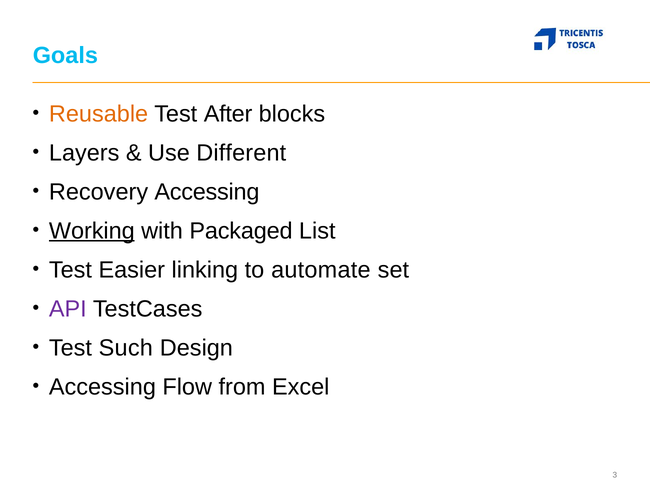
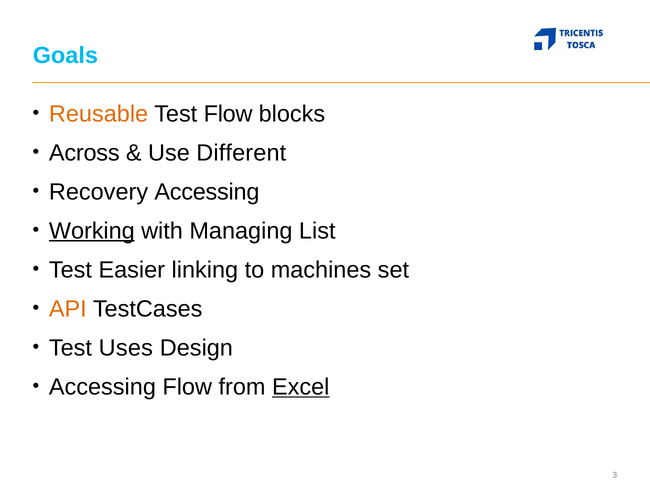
Test After: After -> Flow
Layers: Layers -> Across
Packaged: Packaged -> Managing
automate: automate -> machines
API colour: purple -> orange
Such: Such -> Uses
Excel underline: none -> present
